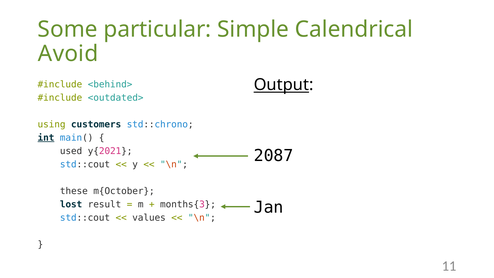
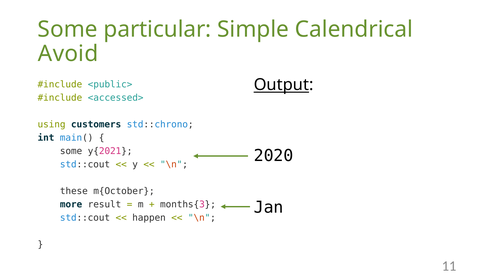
<behind>: <behind> -> <public>
<outdated>: <outdated> -> <accessed>
int underline: present -> none
used at (71, 151): used -> some
2087: 2087 -> 2020
lost: lost -> more
values: values -> happen
